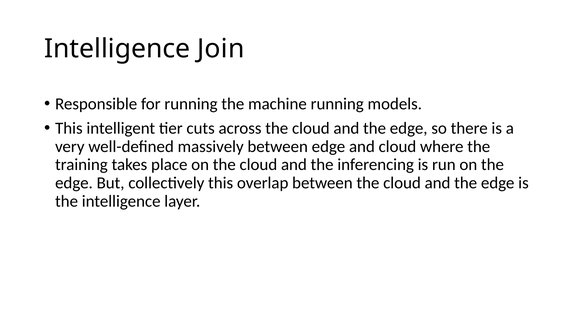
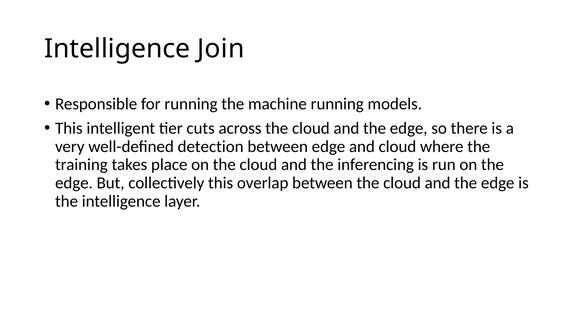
massively: massively -> detection
